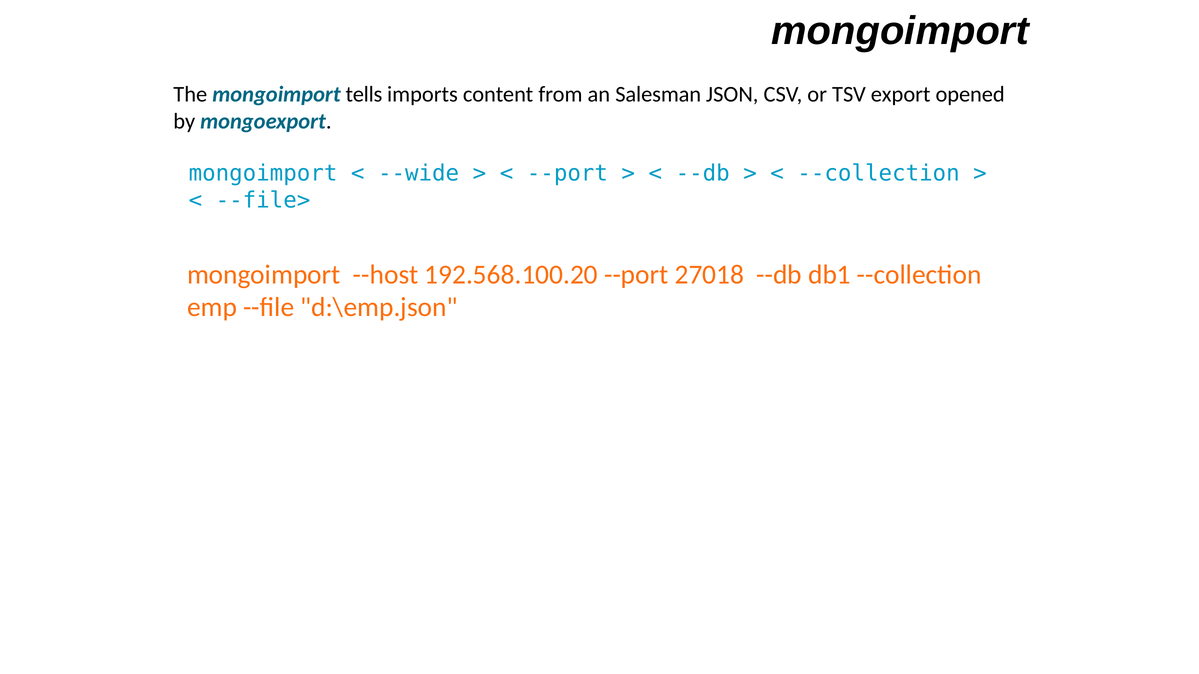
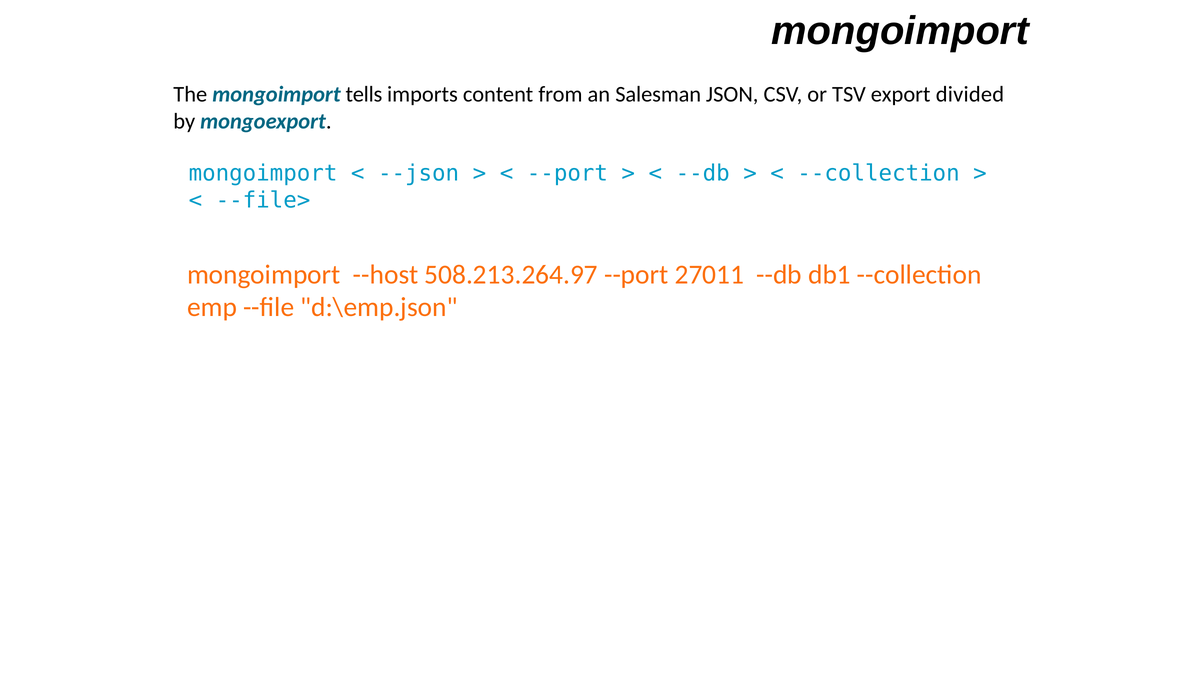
opened: opened -> divided
--wide: --wide -> --json
192.568.100.20: 192.568.100.20 -> 508.213.264.97
27018: 27018 -> 27011
